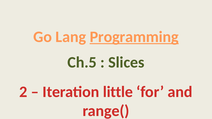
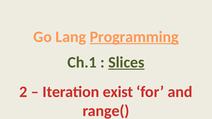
Ch.5: Ch.5 -> Ch.1
Slices underline: none -> present
little: little -> exist
